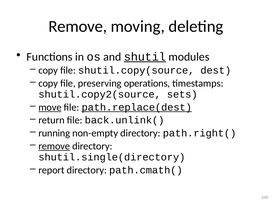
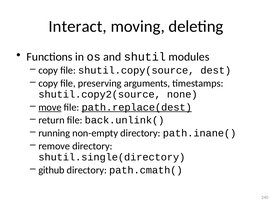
Remove at (78, 26): Remove -> Interact
shutil underline: present -> none
operations: operations -> arguments
sets: sets -> none
path.right(: path.right( -> path.inane(
remove at (54, 146) underline: present -> none
report: report -> github
